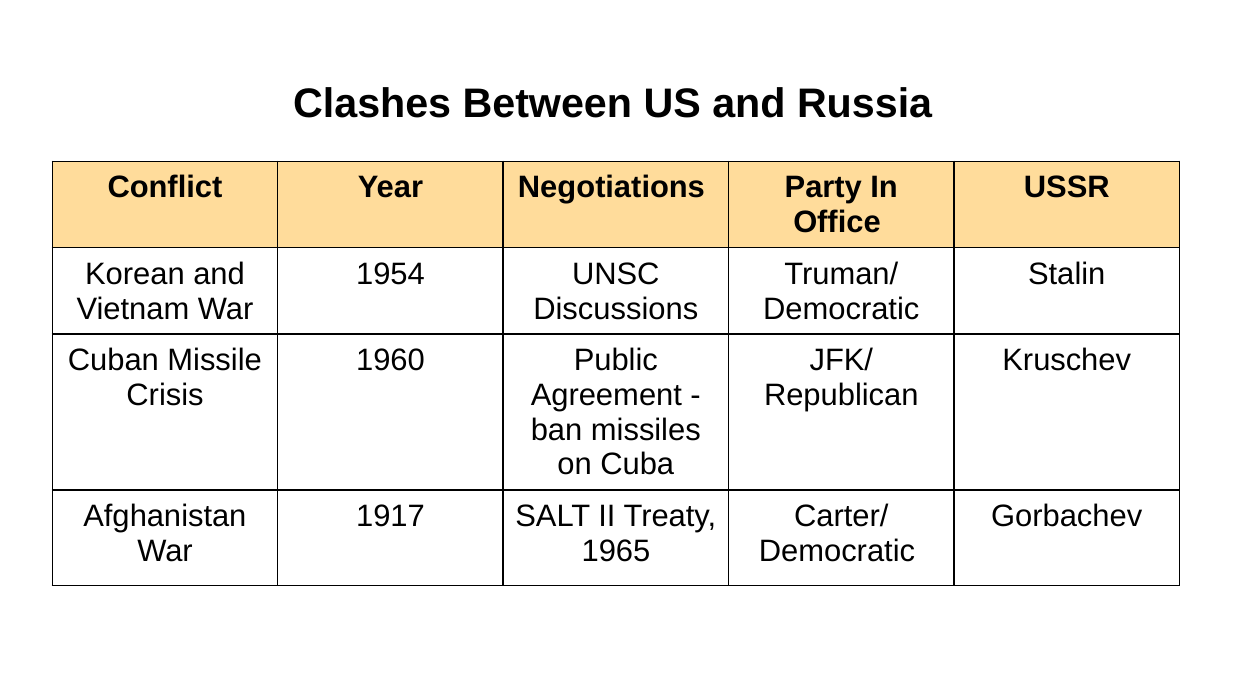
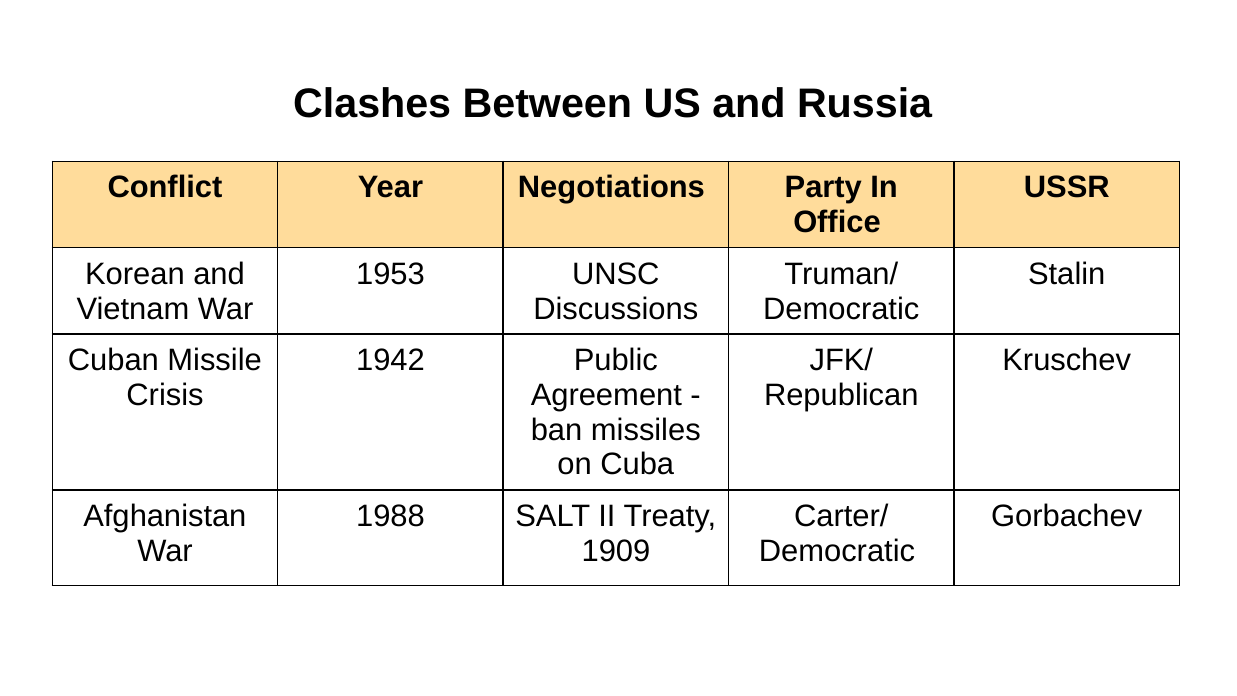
1954: 1954 -> 1953
1960: 1960 -> 1942
1917: 1917 -> 1988
1965: 1965 -> 1909
